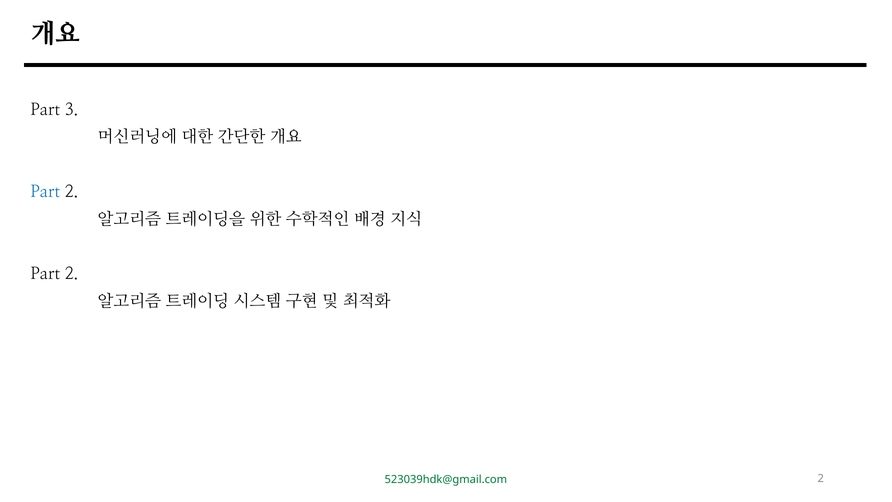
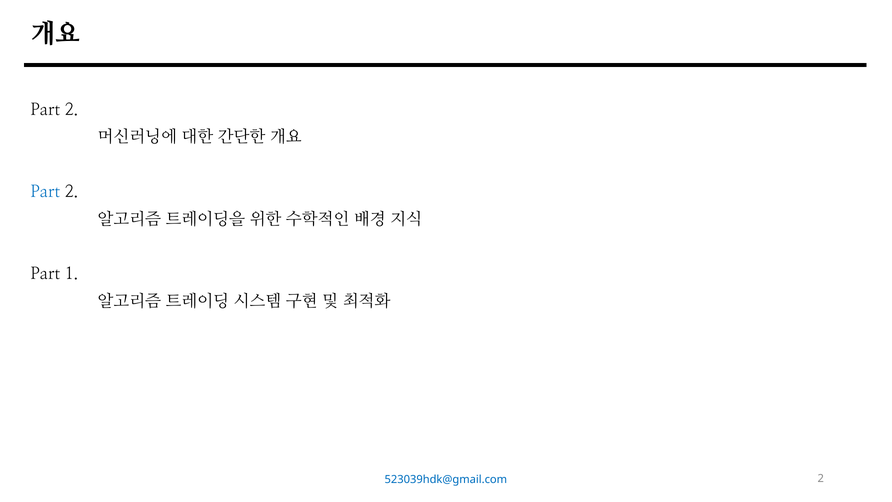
3 at (71, 110): 3 -> 2
2 at (71, 274): 2 -> 1
523039hdk@gmail.com colour: green -> blue
